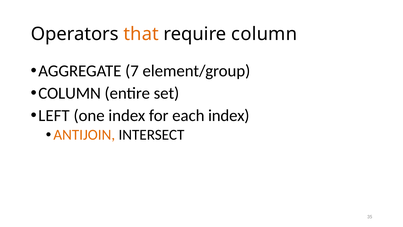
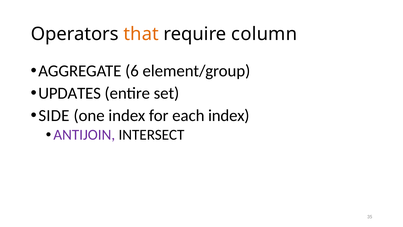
7: 7 -> 6
COLUMN at (70, 93): COLUMN -> UPDATES
LEFT: LEFT -> SIDE
ANTIJOIN colour: orange -> purple
